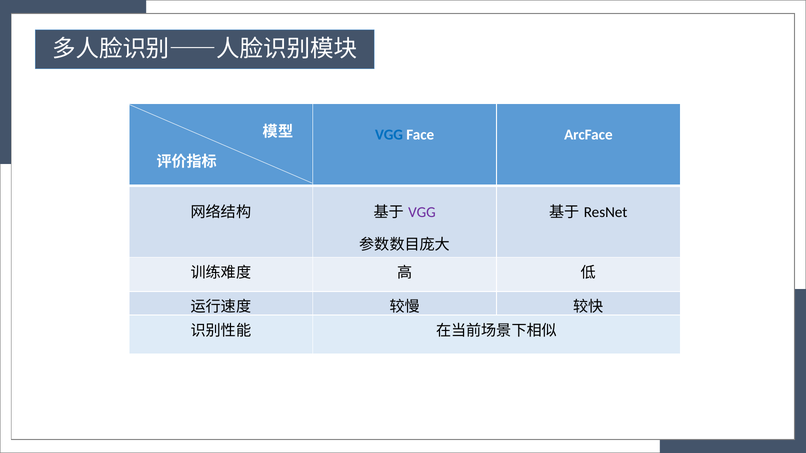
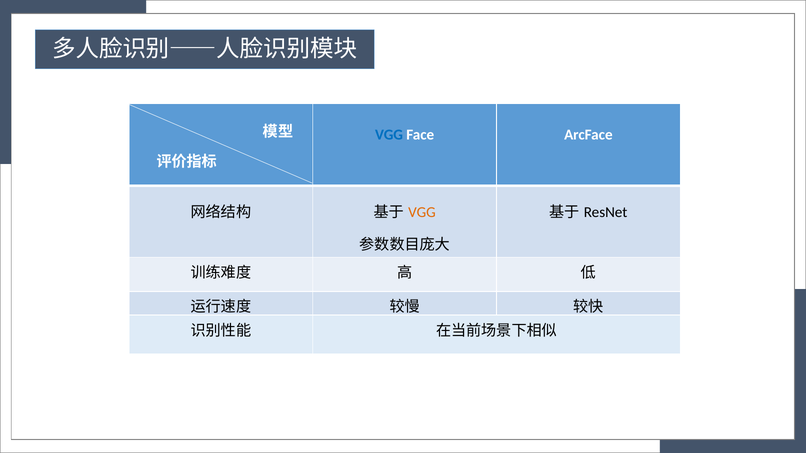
VGG at (422, 212) colour: purple -> orange
